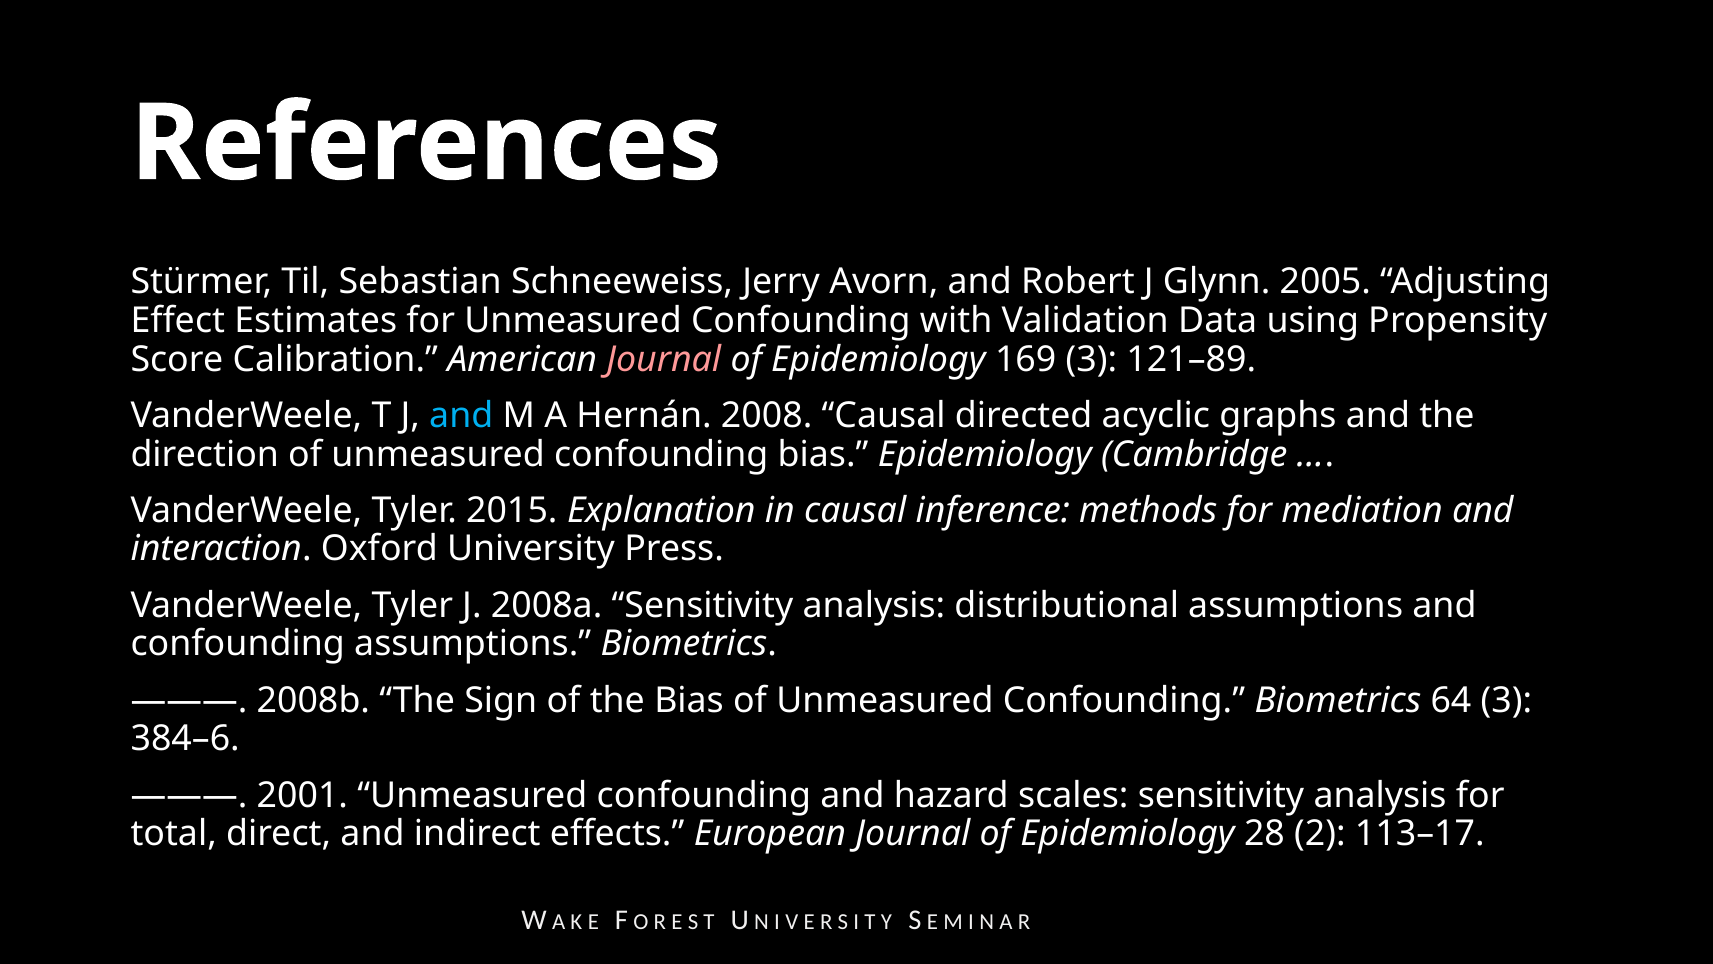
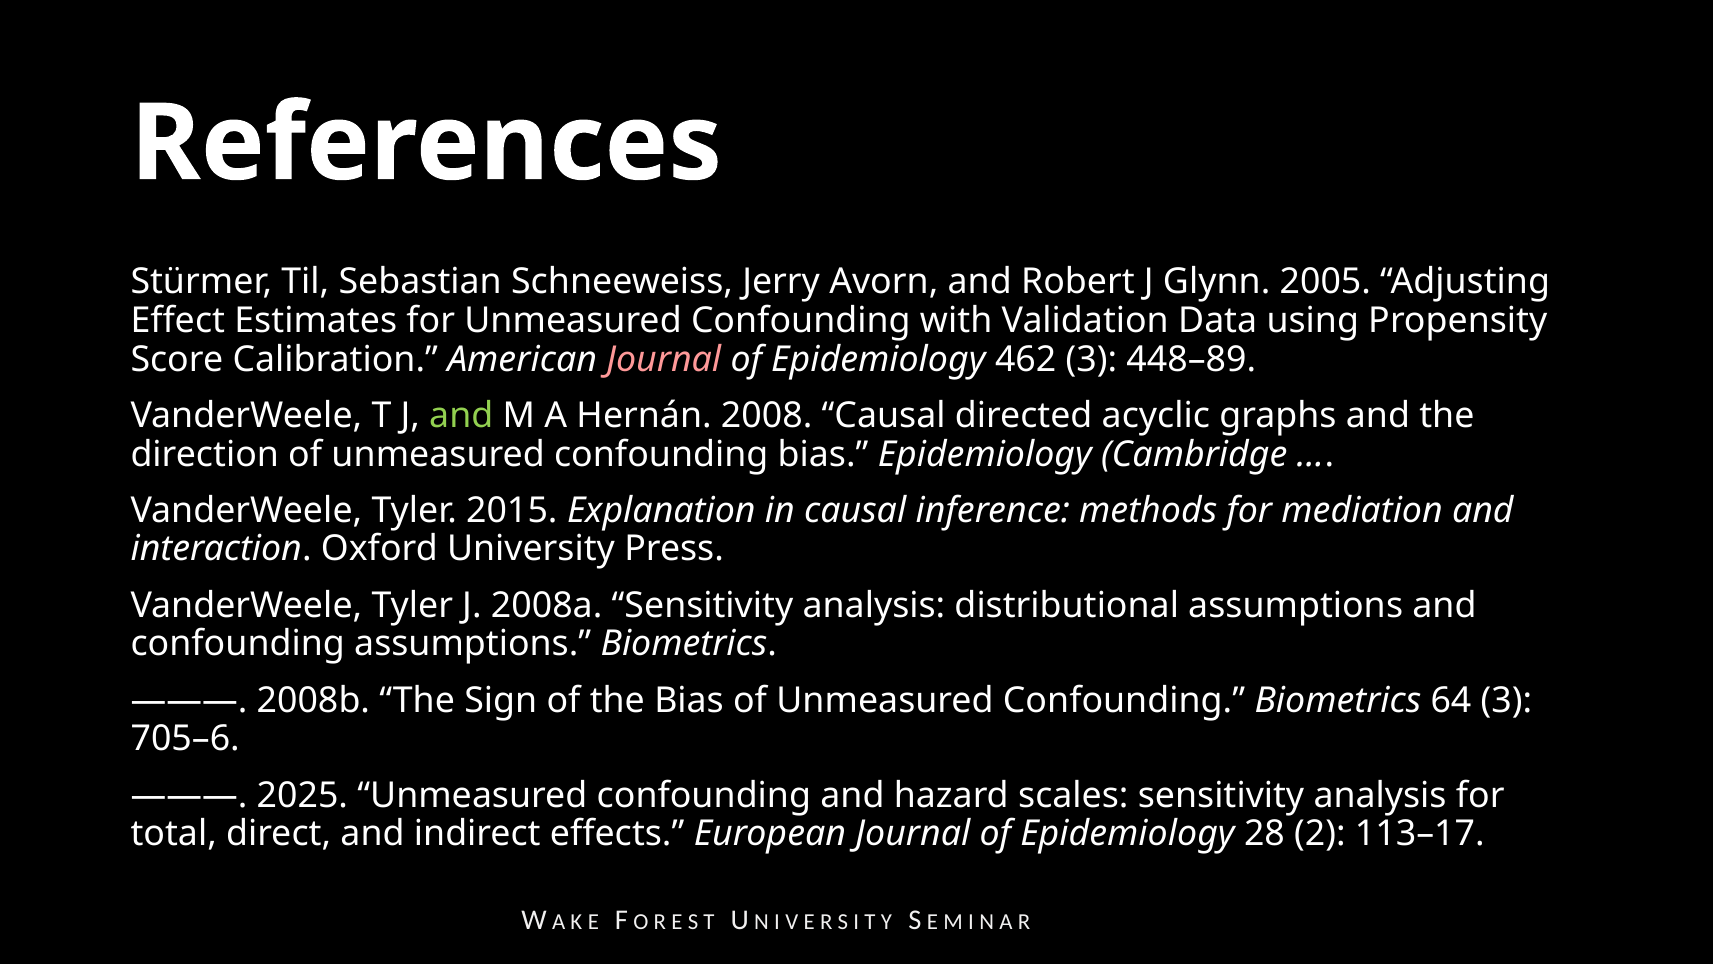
169: 169 -> 462
121–89: 121–89 -> 448–89
and at (461, 415) colour: light blue -> light green
384–6: 384–6 -> 705–6
2001: 2001 -> 2025
